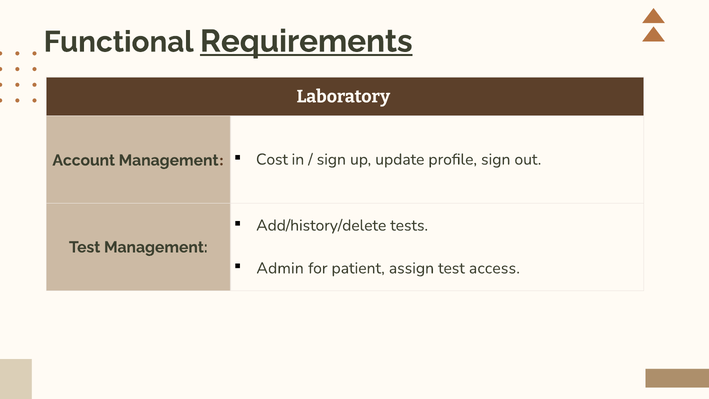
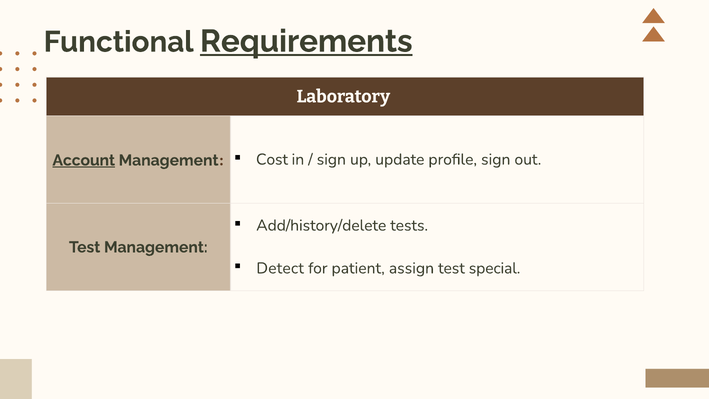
Account underline: none -> present
Admin: Admin -> Detect
access: access -> special
